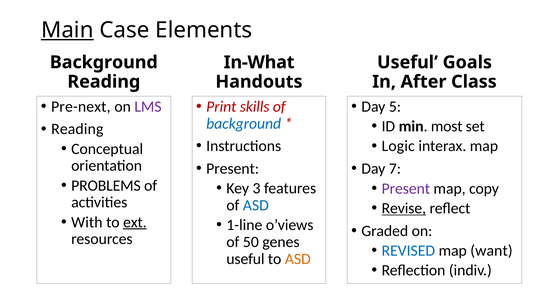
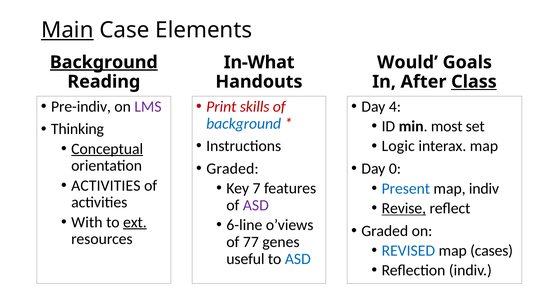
Background at (104, 62) underline: none -> present
Useful at (408, 62): Useful -> Would
Class underline: none -> present
Pre-next: Pre-next -> Pre-indiv
5: 5 -> 4
Reading at (77, 129): Reading -> Thinking
Conceptual underline: none -> present
Present at (233, 168): Present -> Graded
7: 7 -> 0
PROBLEMS at (106, 185): PROBLEMS -> ACTIVITIES
3: 3 -> 7
Present at (406, 188) colour: purple -> blue
map copy: copy -> indiv
ASD at (256, 205) colour: blue -> purple
1-line: 1-line -> 6-line
50: 50 -> 77
want: want -> cases
ASD at (298, 259) colour: orange -> blue
